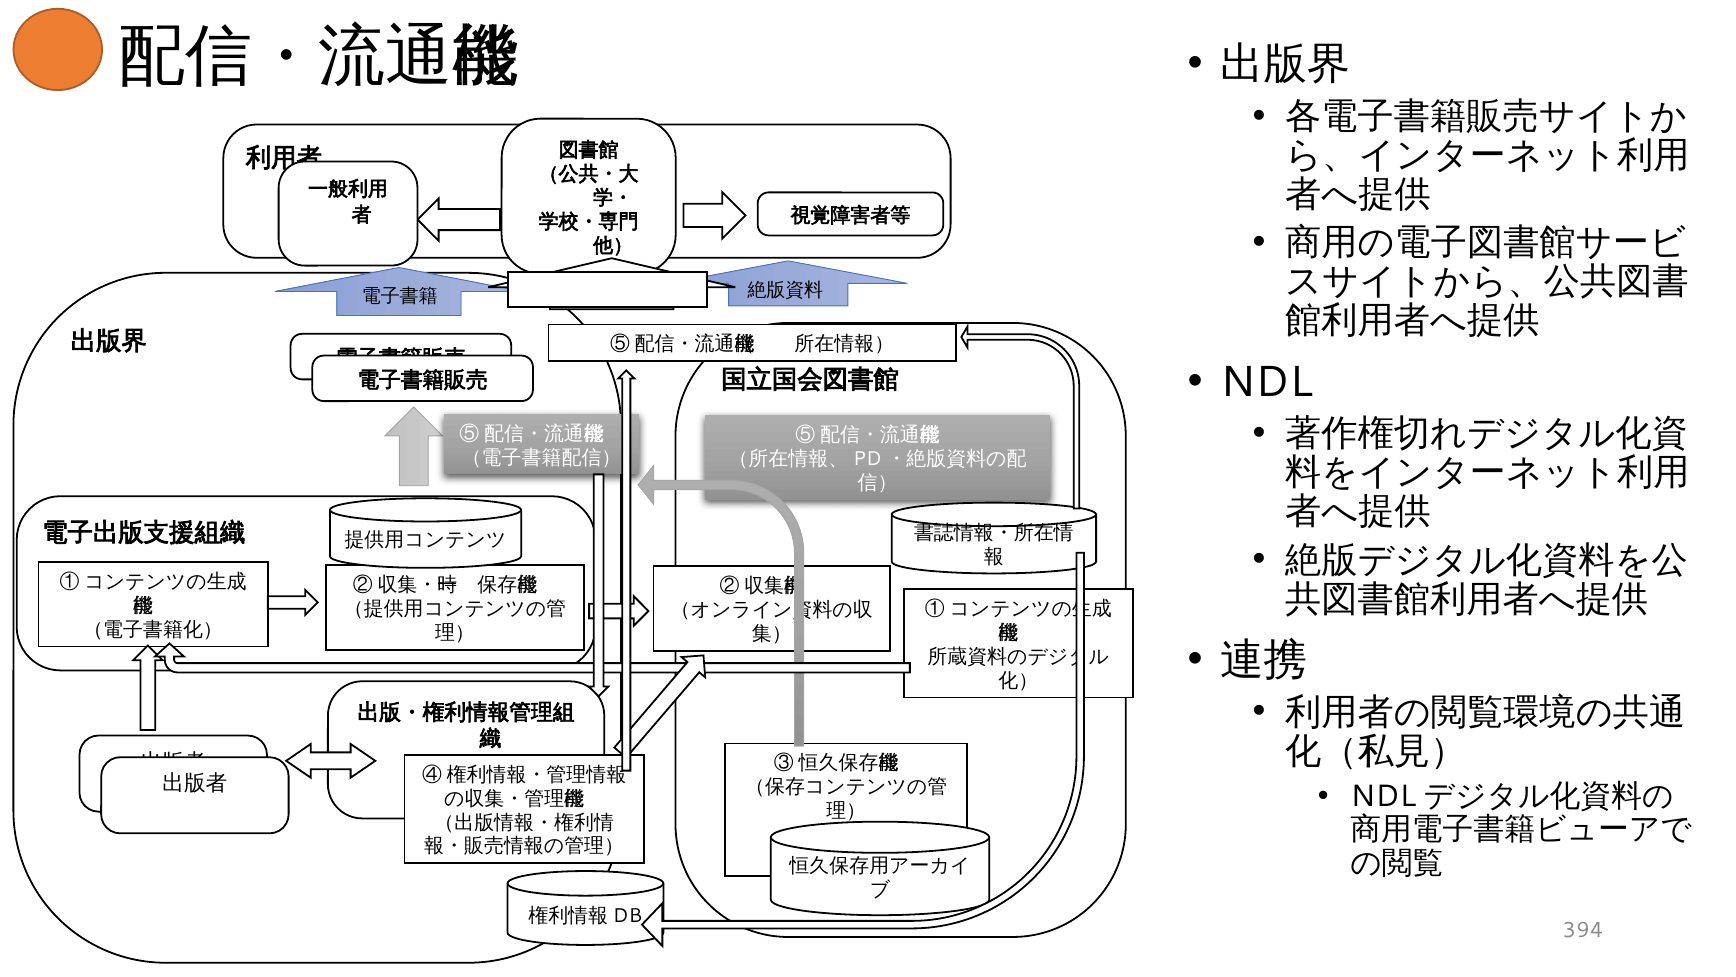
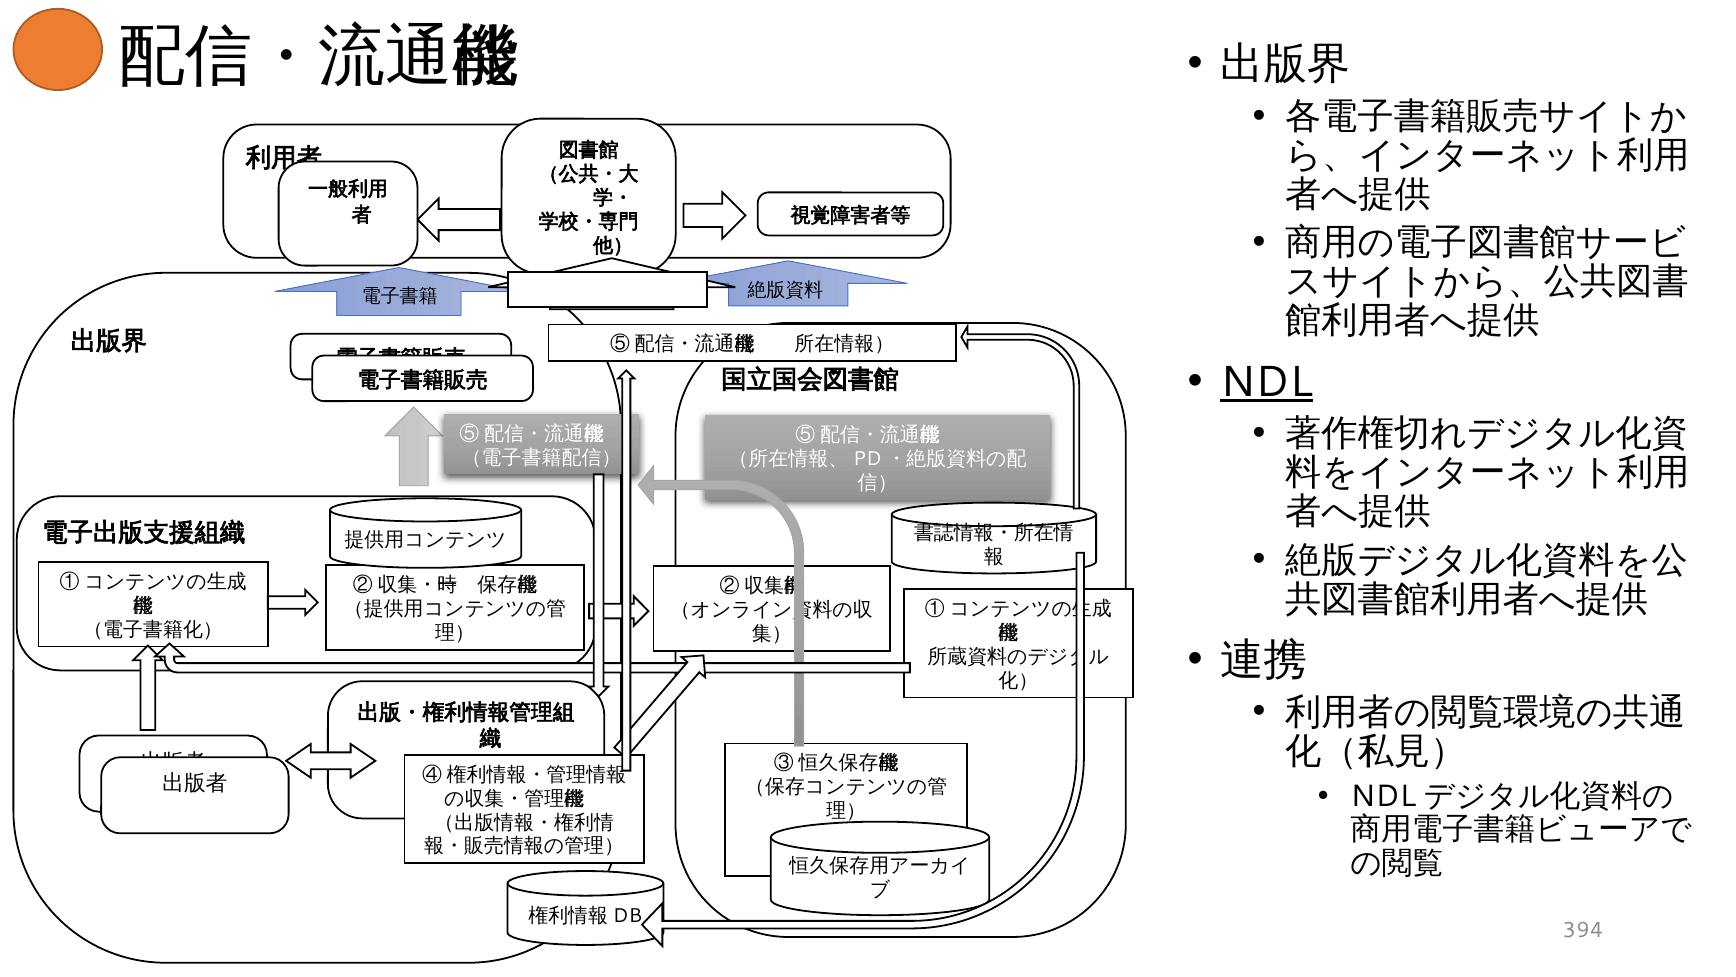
NDL underline: none -> present
